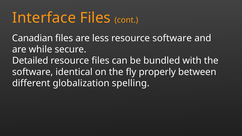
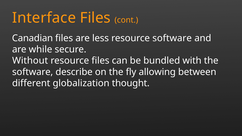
Detailed: Detailed -> Without
identical: identical -> describe
properly: properly -> allowing
spelling: spelling -> thought
